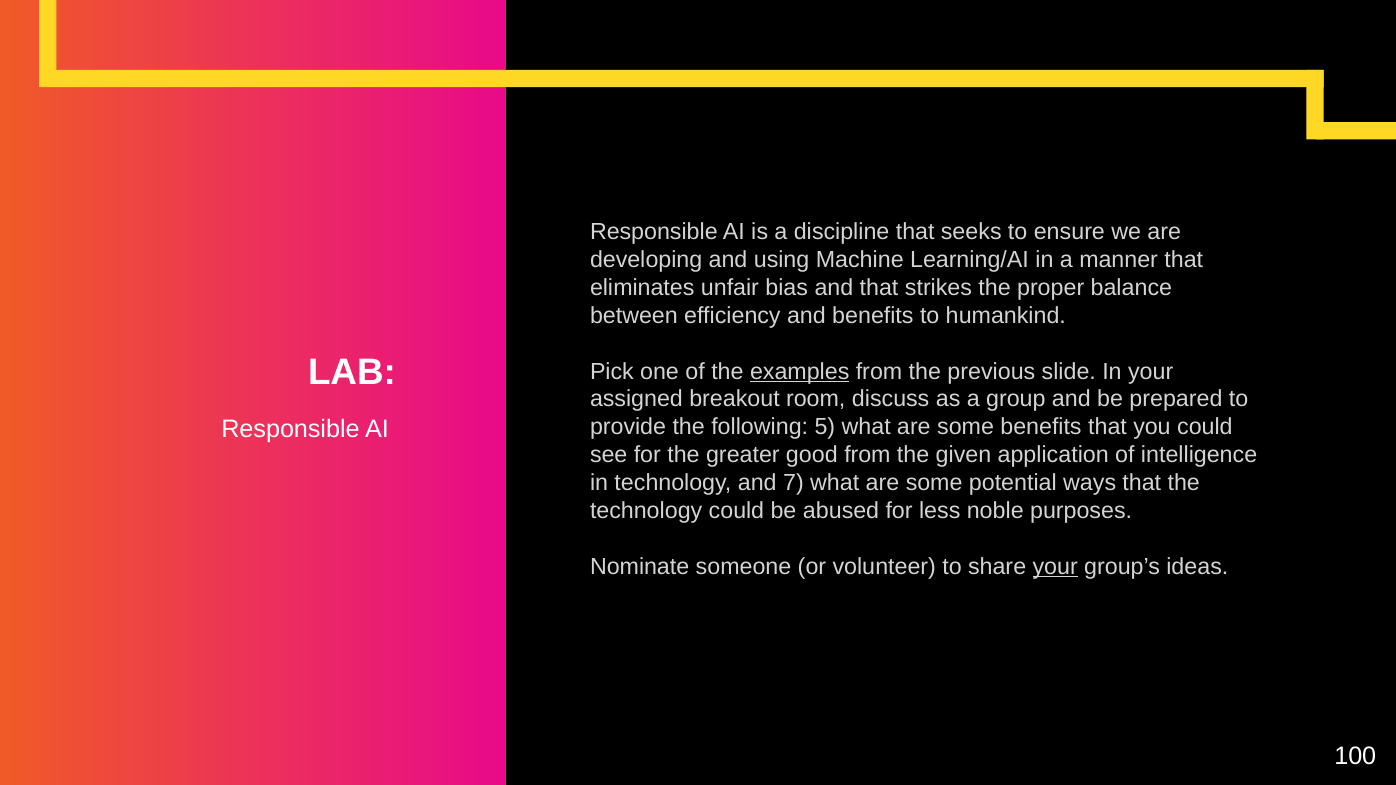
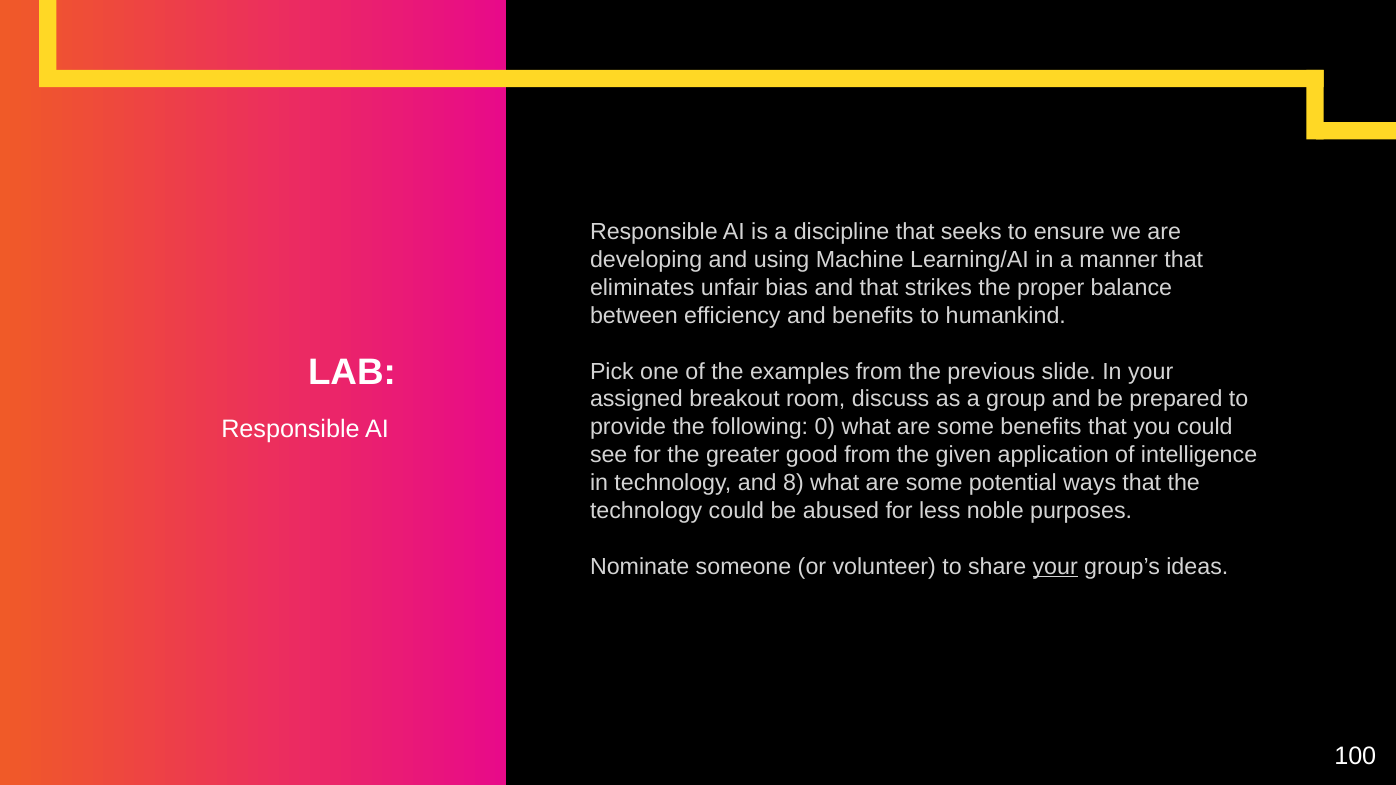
examples underline: present -> none
5: 5 -> 0
7: 7 -> 8
